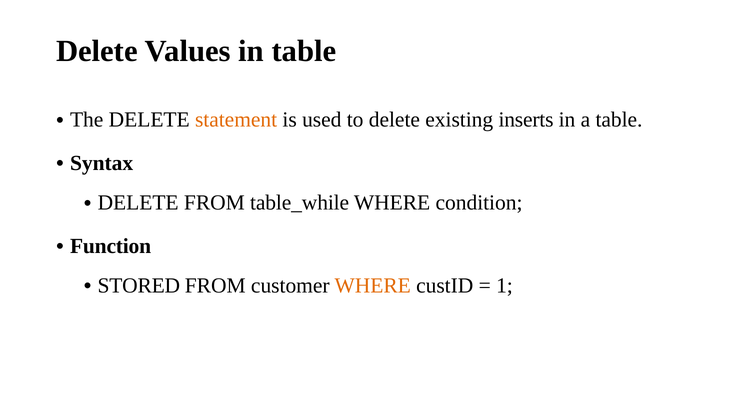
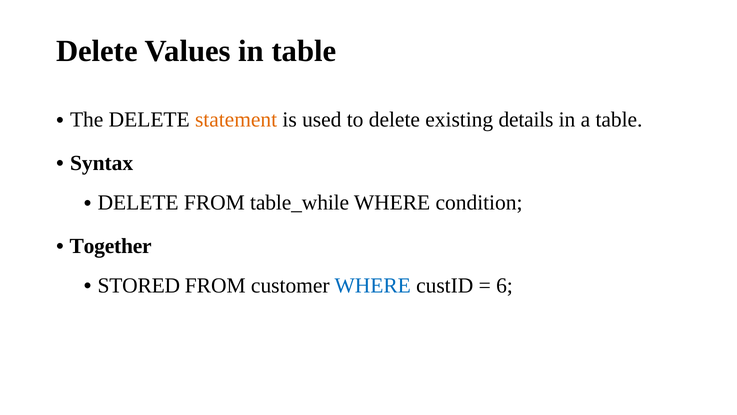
inserts: inserts -> details
Function: Function -> Together
WHERE at (373, 285) colour: orange -> blue
1: 1 -> 6
